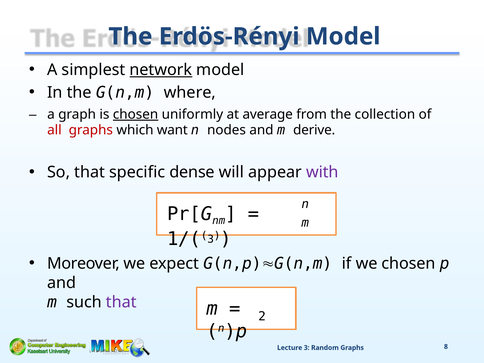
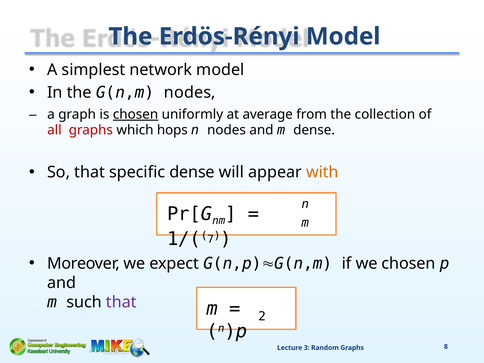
network underline: present -> none
G(n,m where: where -> nodes
want: want -> hops
m derive: derive -> dense
with colour: purple -> orange
3 at (211, 239): 3 -> 7
